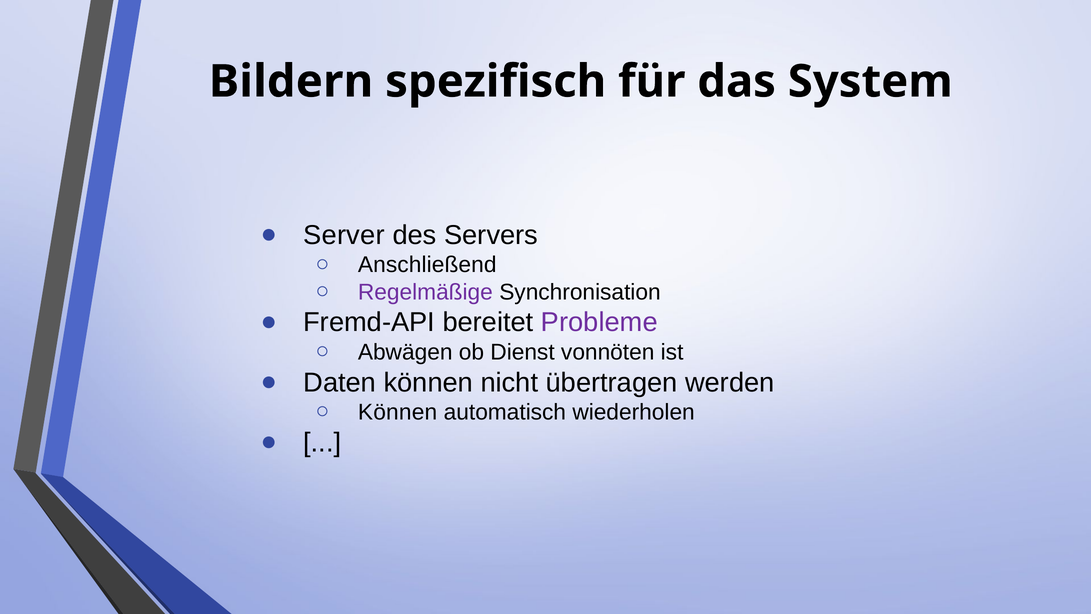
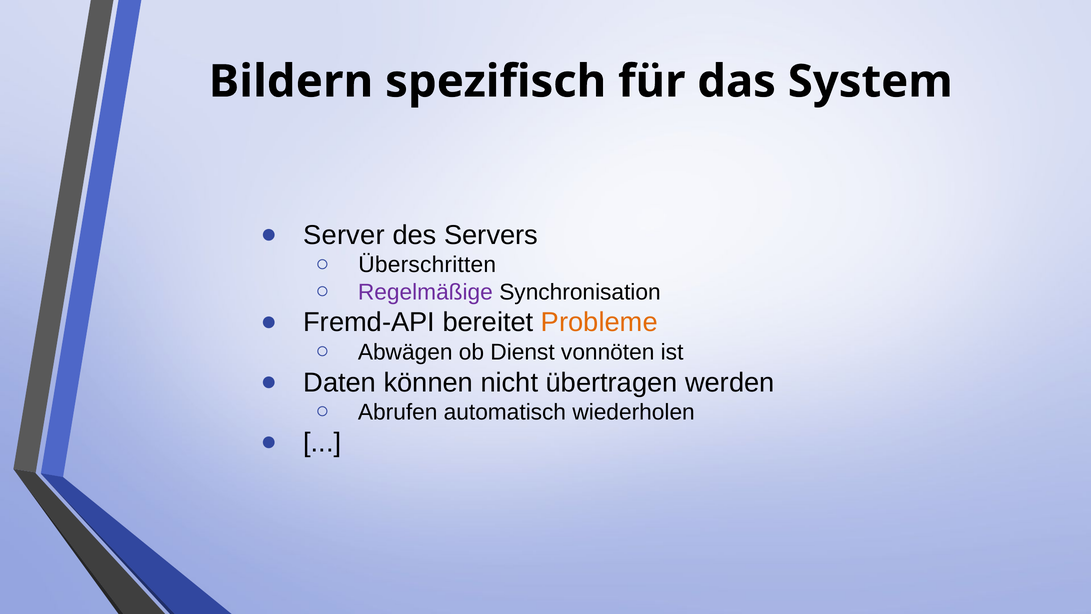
Anschließend: Anschließend -> Überschritten
Probleme colour: purple -> orange
Können at (398, 412): Können -> Abrufen
